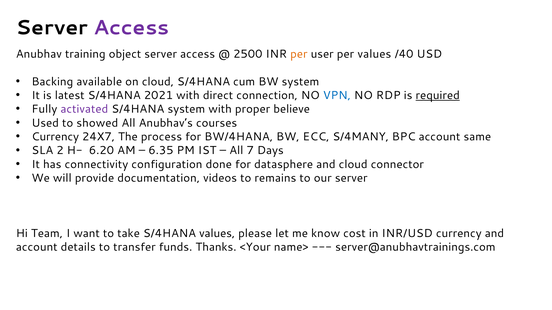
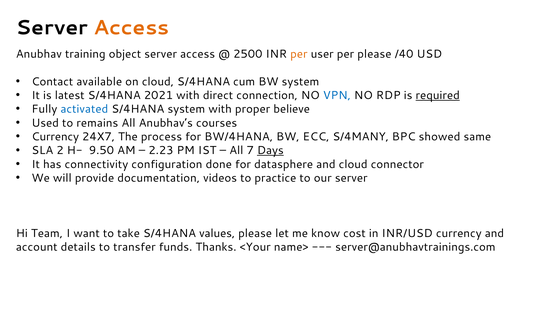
Access at (131, 28) colour: purple -> orange
per values: values -> please
Backing: Backing -> Contact
activated colour: purple -> blue
showed: showed -> remains
BPC account: account -> showed
6.20: 6.20 -> 9.50
6.35: 6.35 -> 2.23
Days underline: none -> present
remains: remains -> practice
